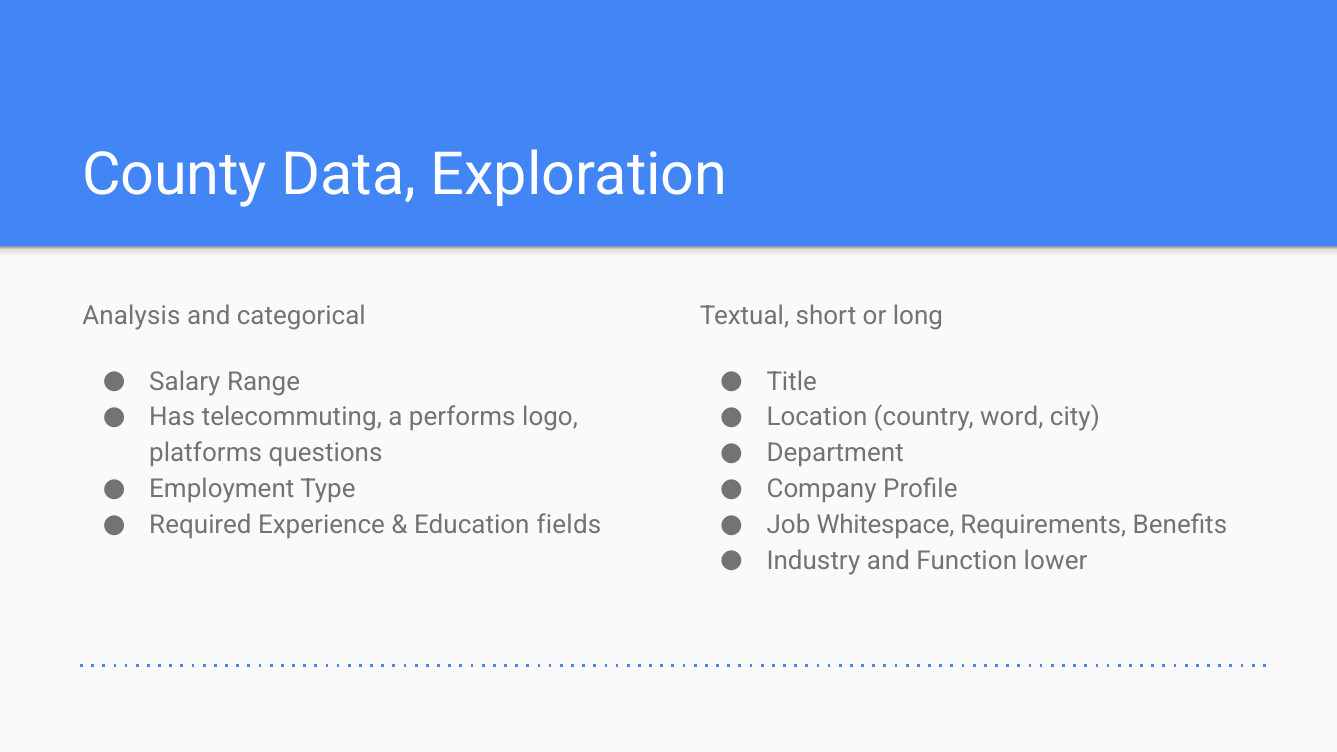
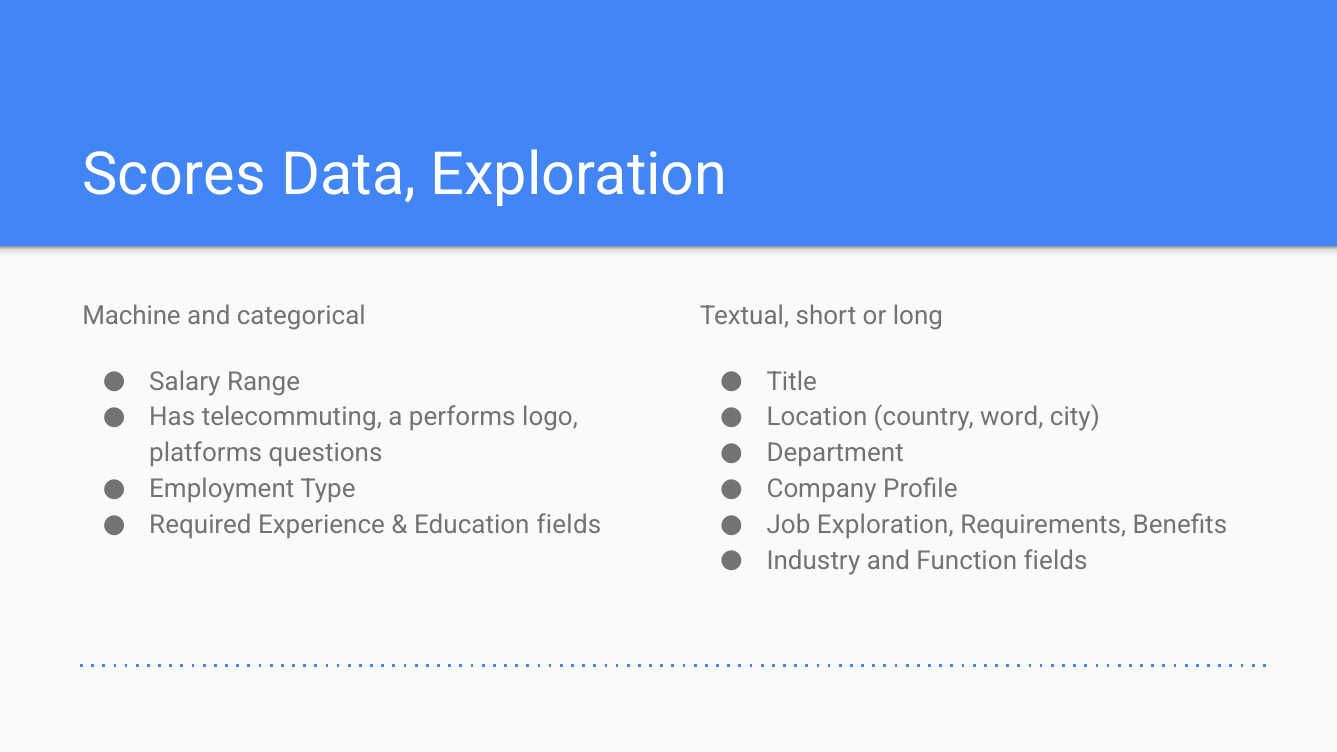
County: County -> Scores
Analysis: Analysis -> Machine
Job Whitespace: Whitespace -> Exploration
Function lower: lower -> fields
